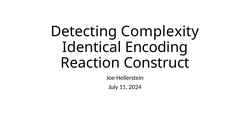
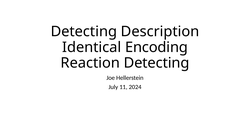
Complexity: Complexity -> Description
Reaction Construct: Construct -> Detecting
